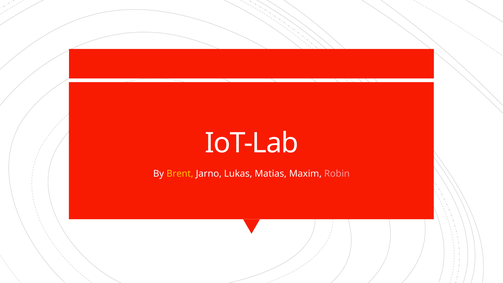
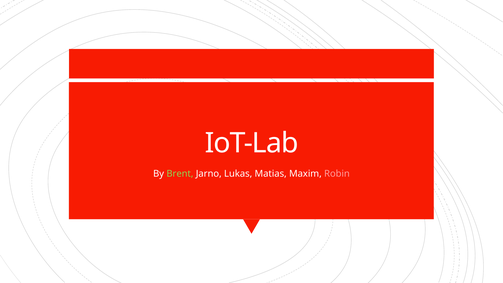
Brent colour: yellow -> light green
